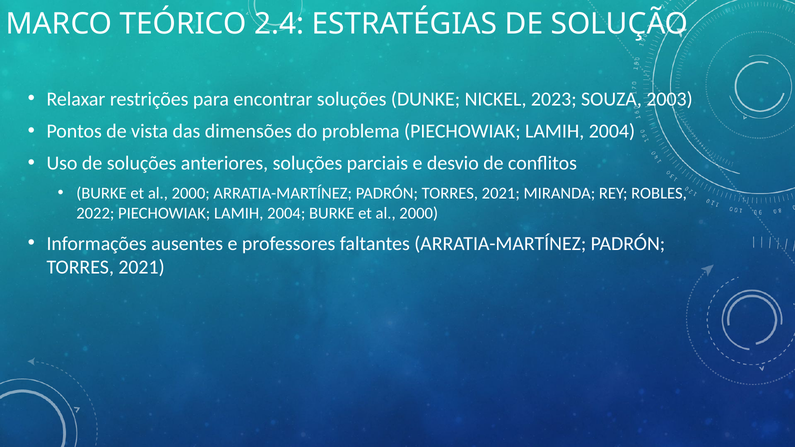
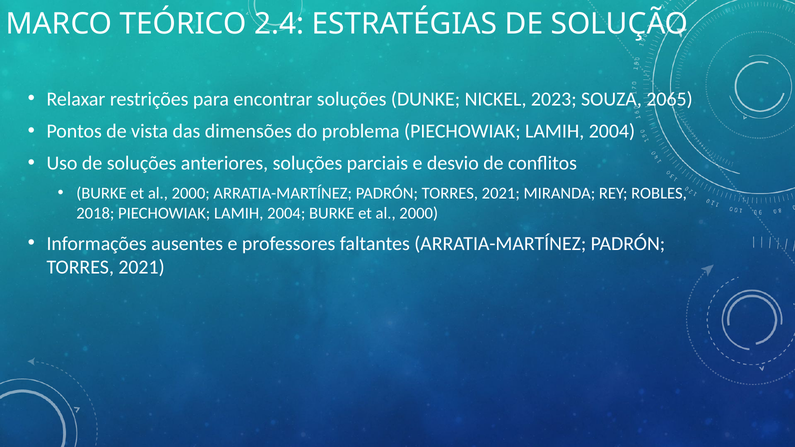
2003: 2003 -> 2065
2022: 2022 -> 2018
